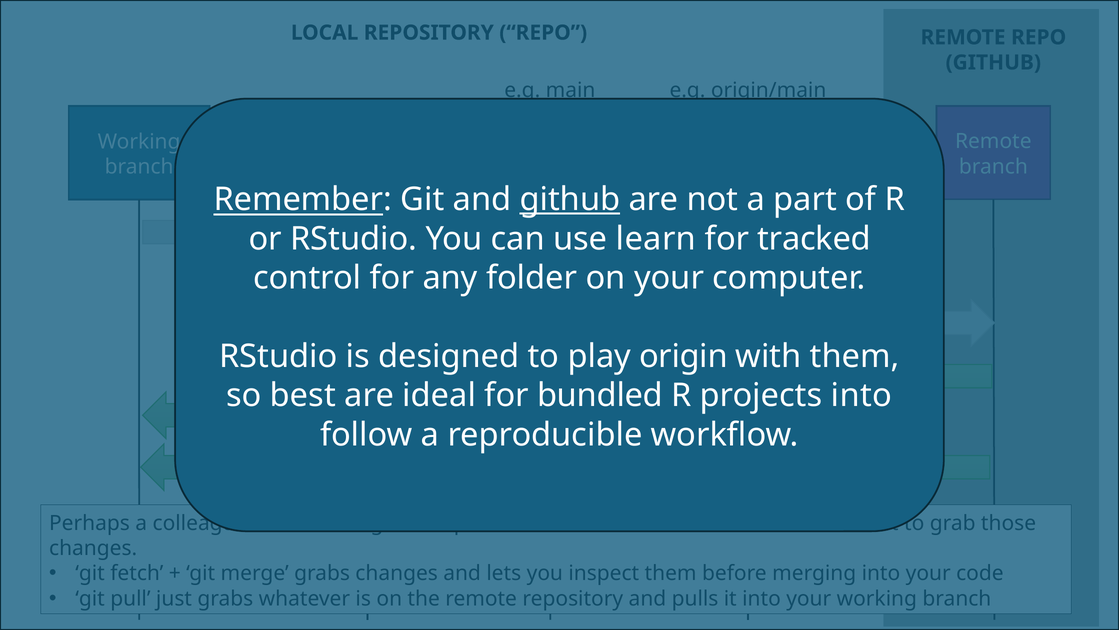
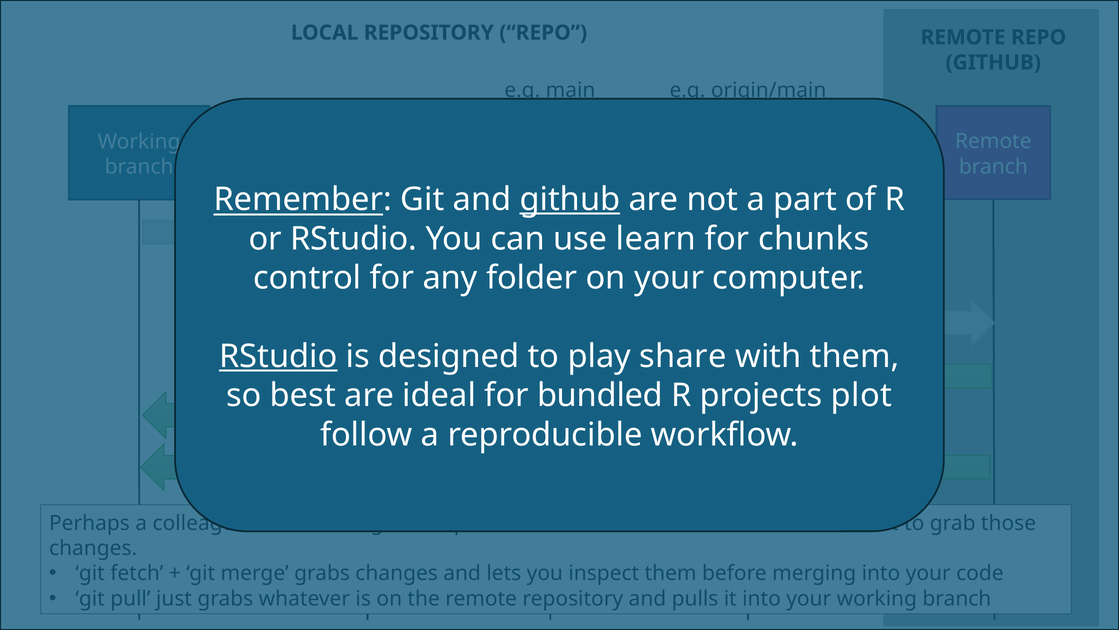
tracked: tracked -> chunks
RStudio at (278, 356) underline: none -> present
origin: origin -> share
projects into: into -> plot
